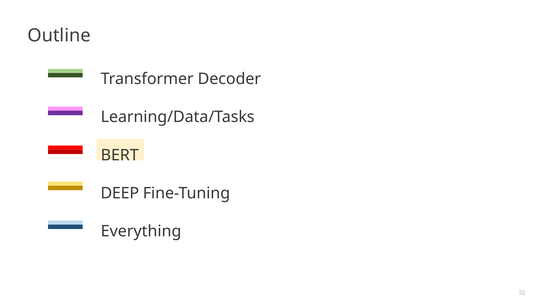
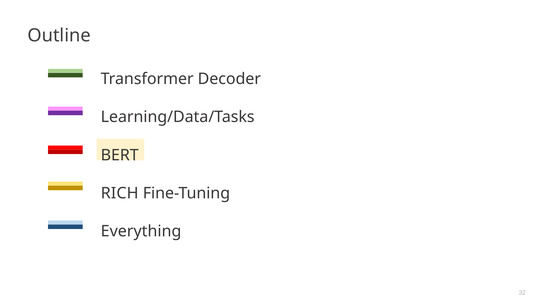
DEEP: DEEP -> RICH
